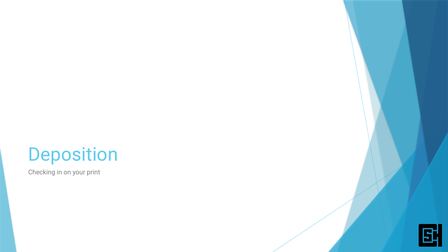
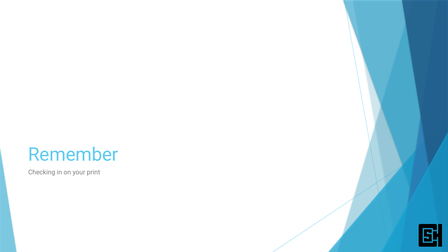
Deposition: Deposition -> Remember
